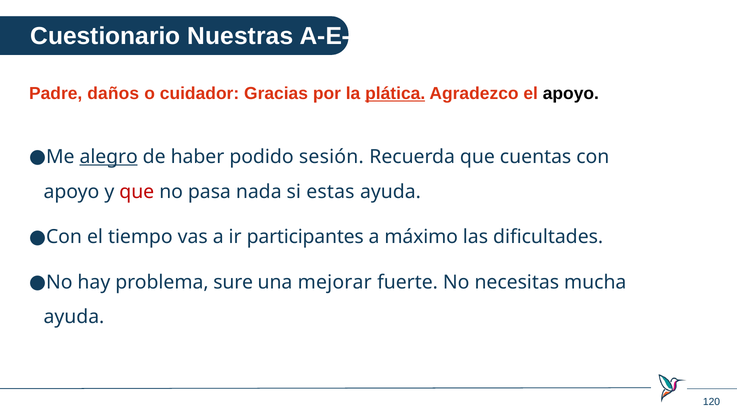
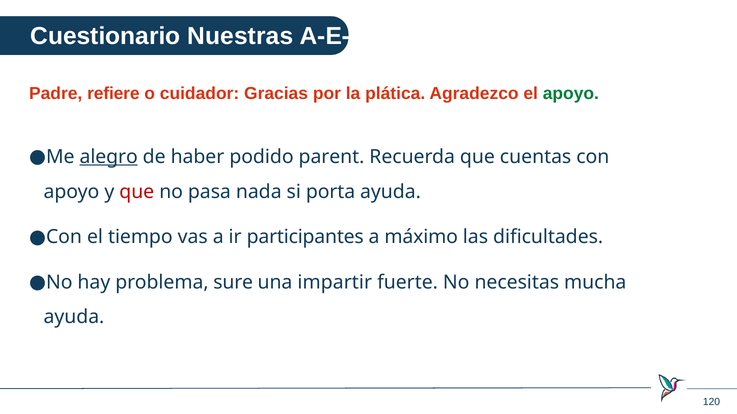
daños: daños -> refiere
plática underline: present -> none
apoyo at (571, 94) colour: black -> green
sesión: sesión -> parent
estas: estas -> porta
mejorar: mejorar -> impartir
